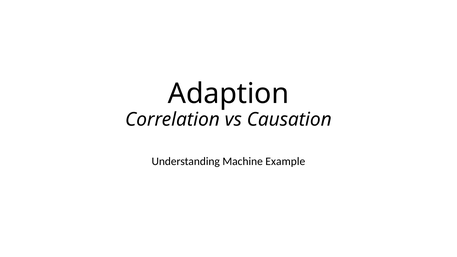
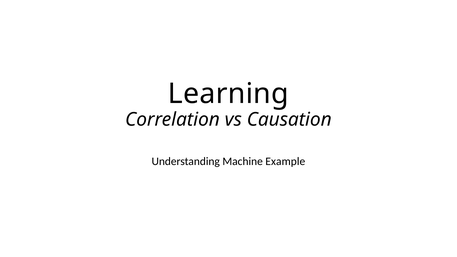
Adaption: Adaption -> Learning
